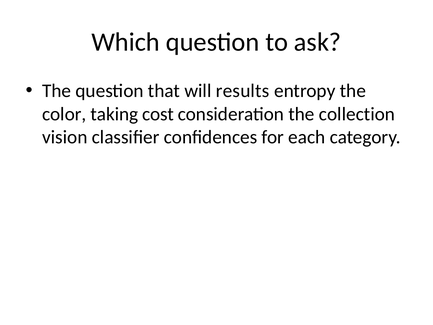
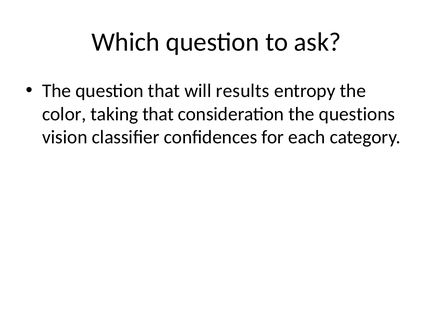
taking cost: cost -> that
collection: collection -> questions
